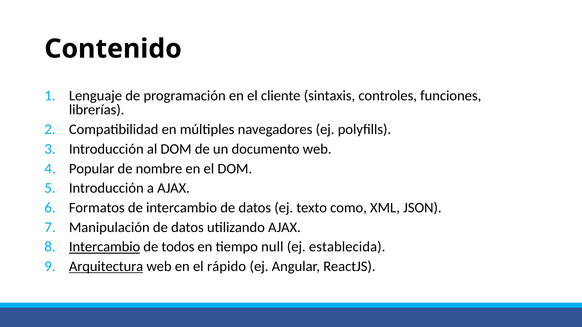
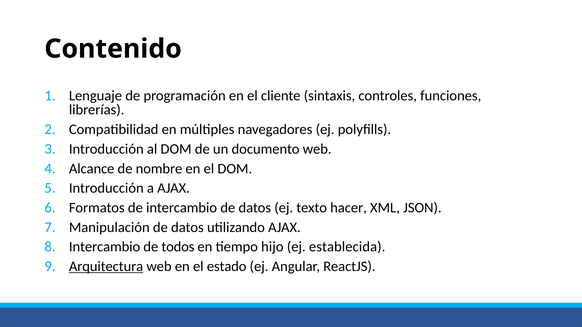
Popular: Popular -> Alcance
como: como -> hacer
Intercambio at (105, 247) underline: present -> none
null: null -> hijo
rápido: rápido -> estado
